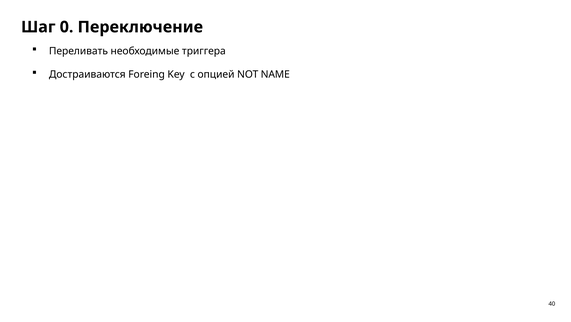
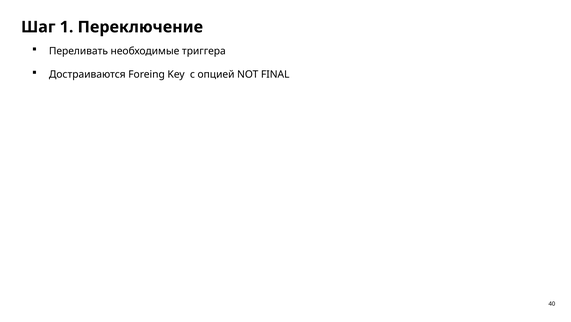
0: 0 -> 1
NAME: NAME -> FINAL
